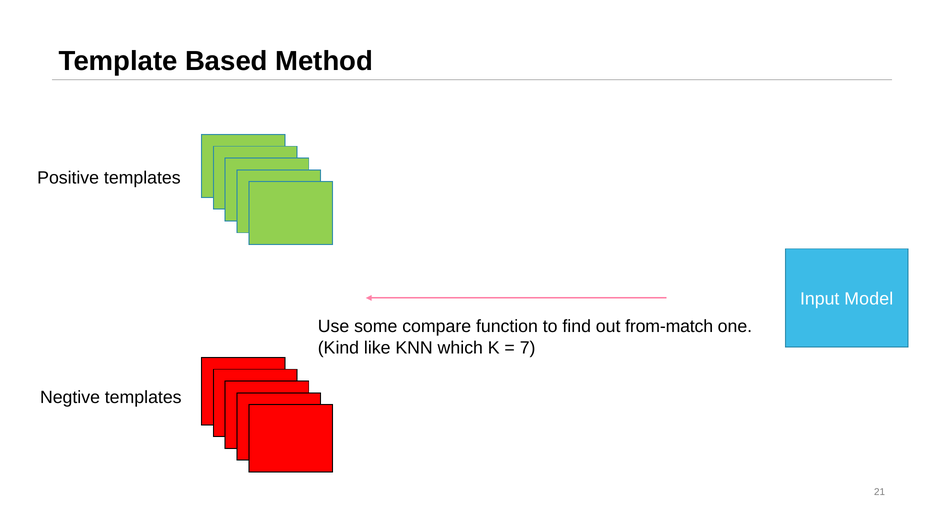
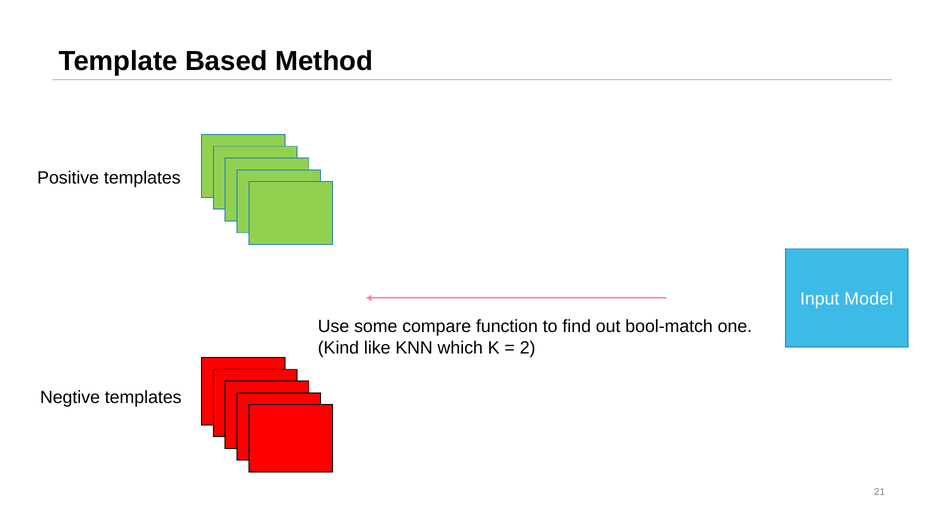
from-match: from-match -> bool-match
7: 7 -> 2
